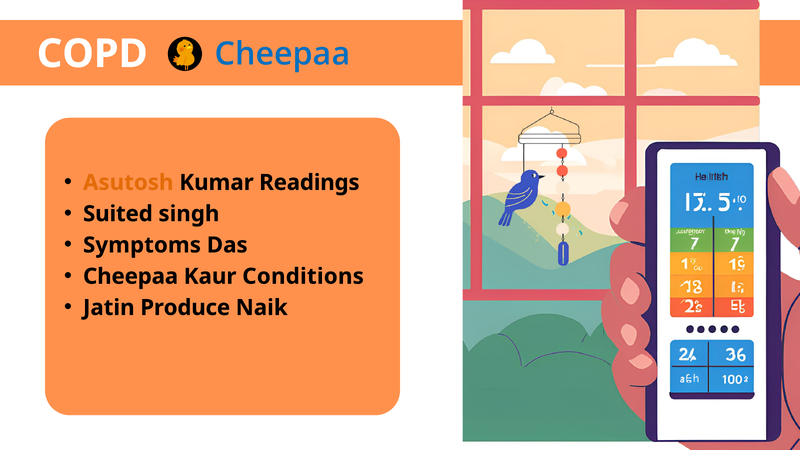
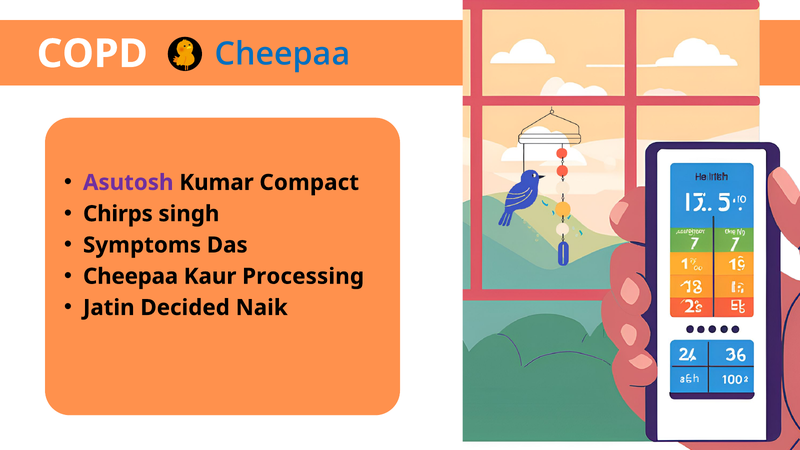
Asutosh colour: orange -> purple
Readings: Readings -> Compact
Suited: Suited -> Chirps
Conditions: Conditions -> Processing
Produce: Produce -> Decided
